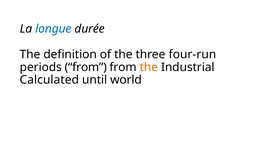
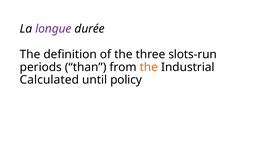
longue colour: blue -> purple
four-run: four-run -> slots-run
periods from: from -> than
world: world -> policy
